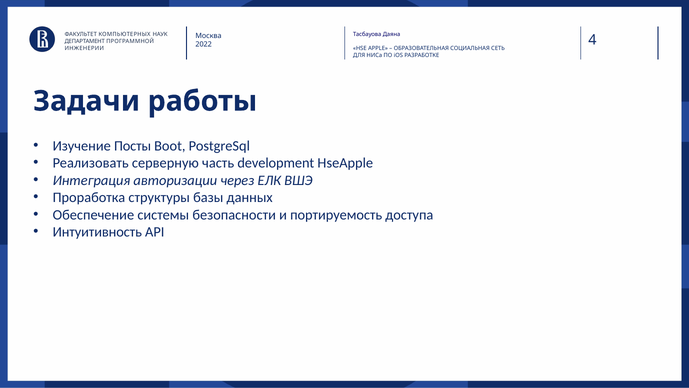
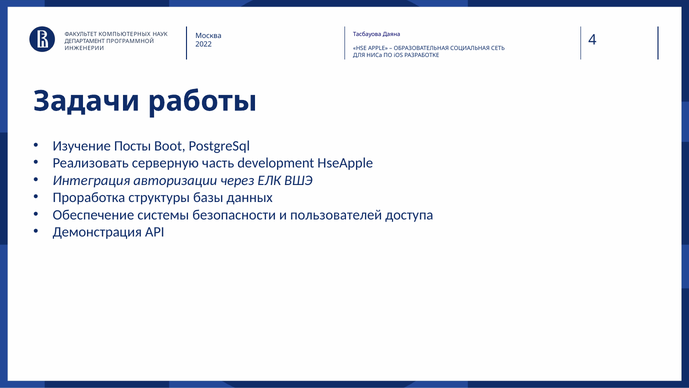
портируемость: портируемость -> пользователей
Интуитивность: Интуитивность -> Демонстрация
